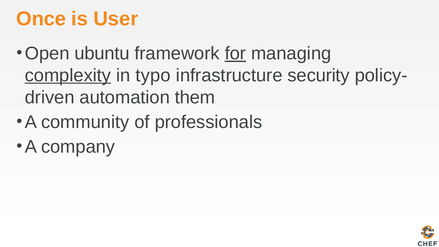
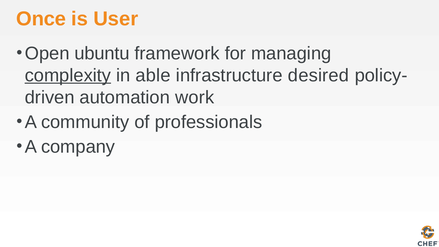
for underline: present -> none
typo: typo -> able
security: security -> desired
them: them -> work
